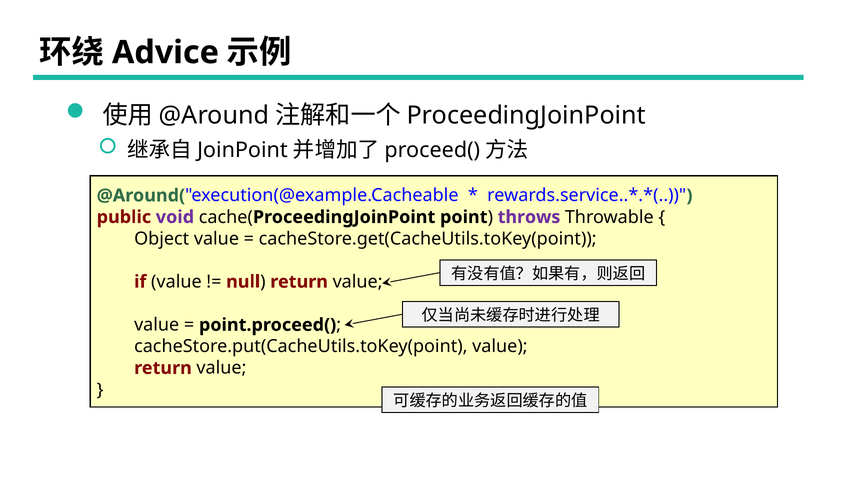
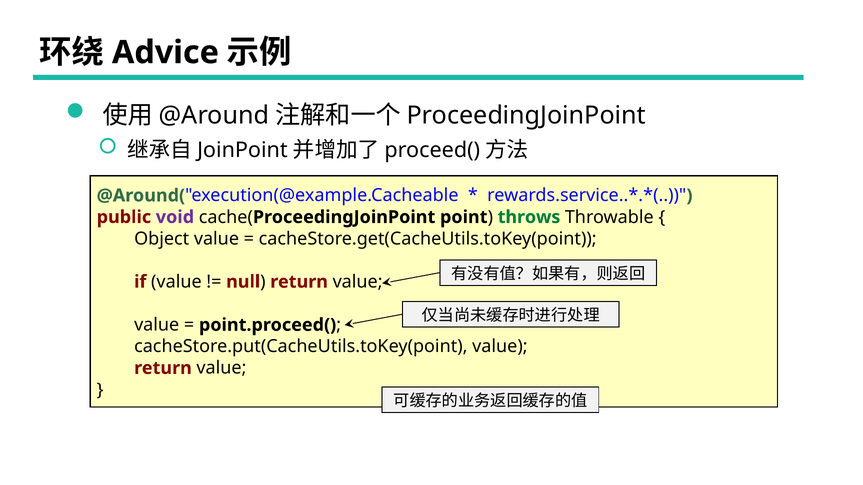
throws colour: purple -> green
